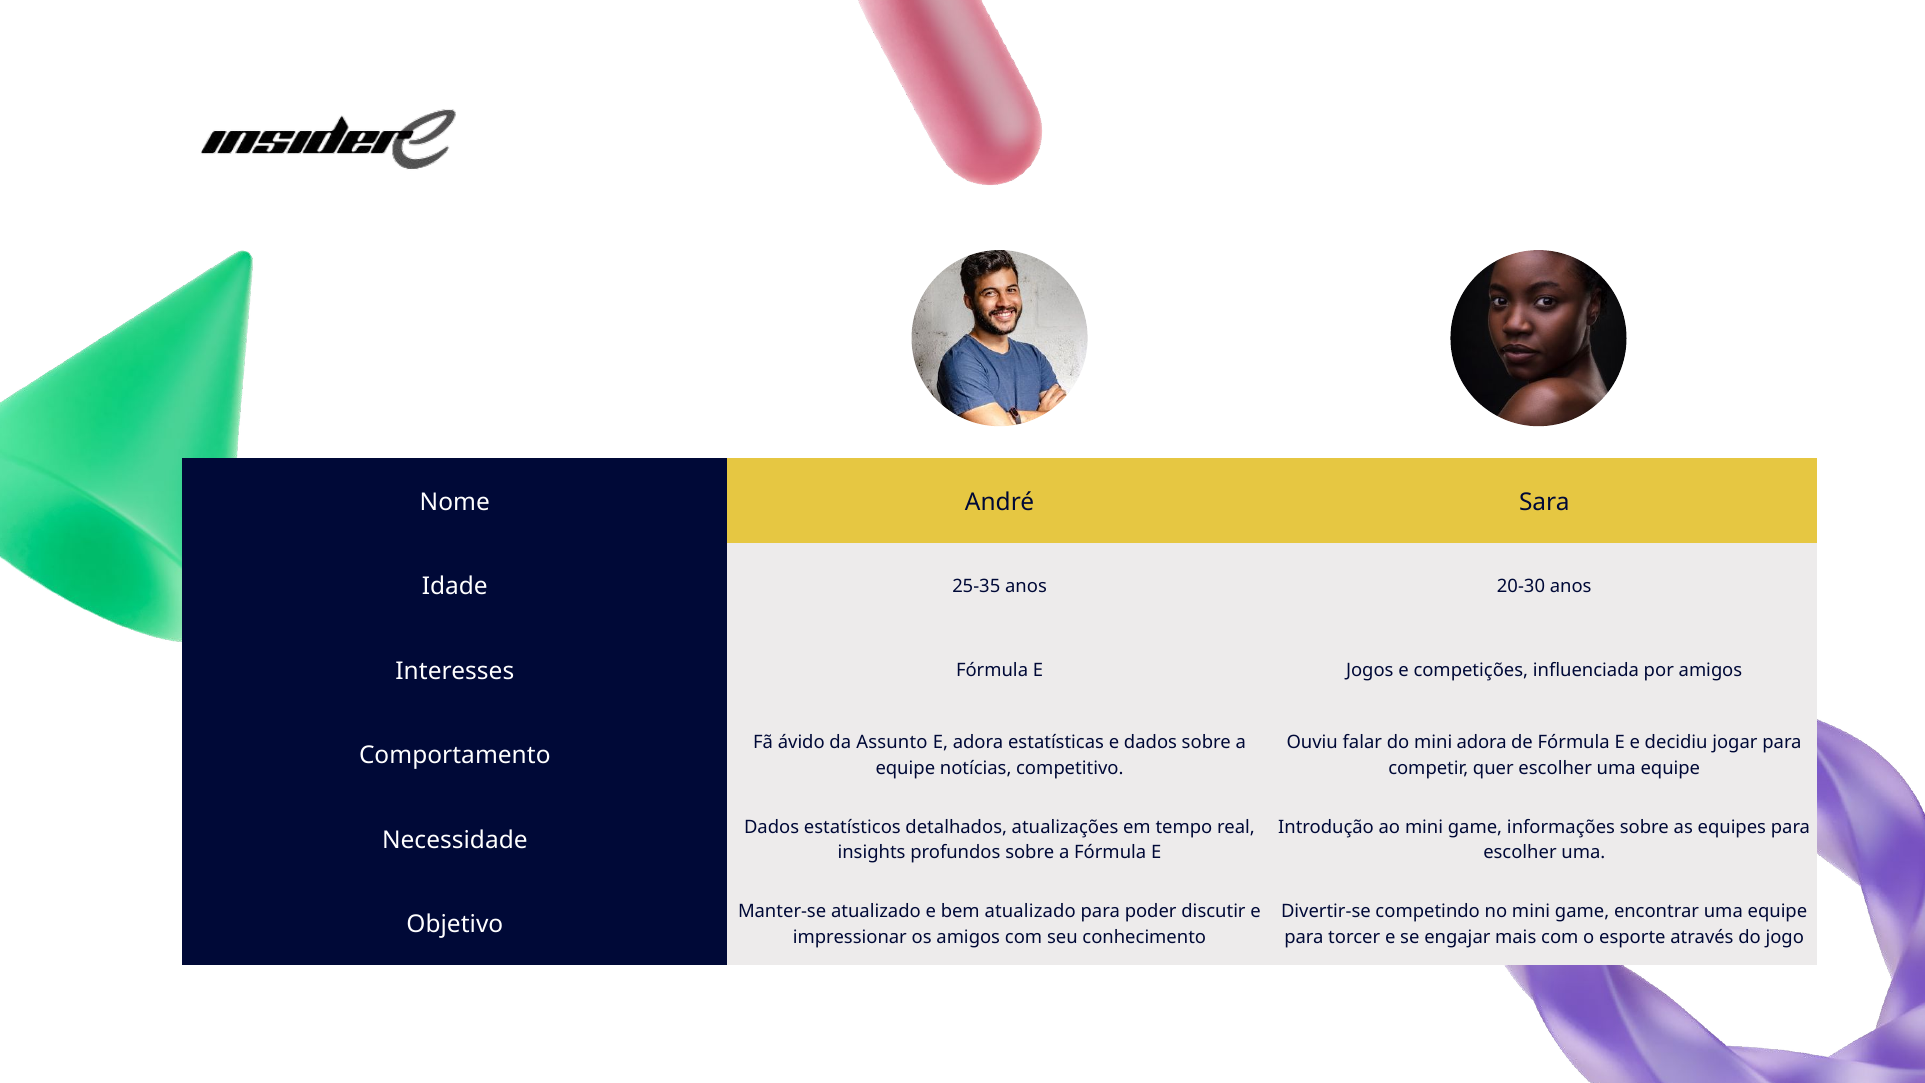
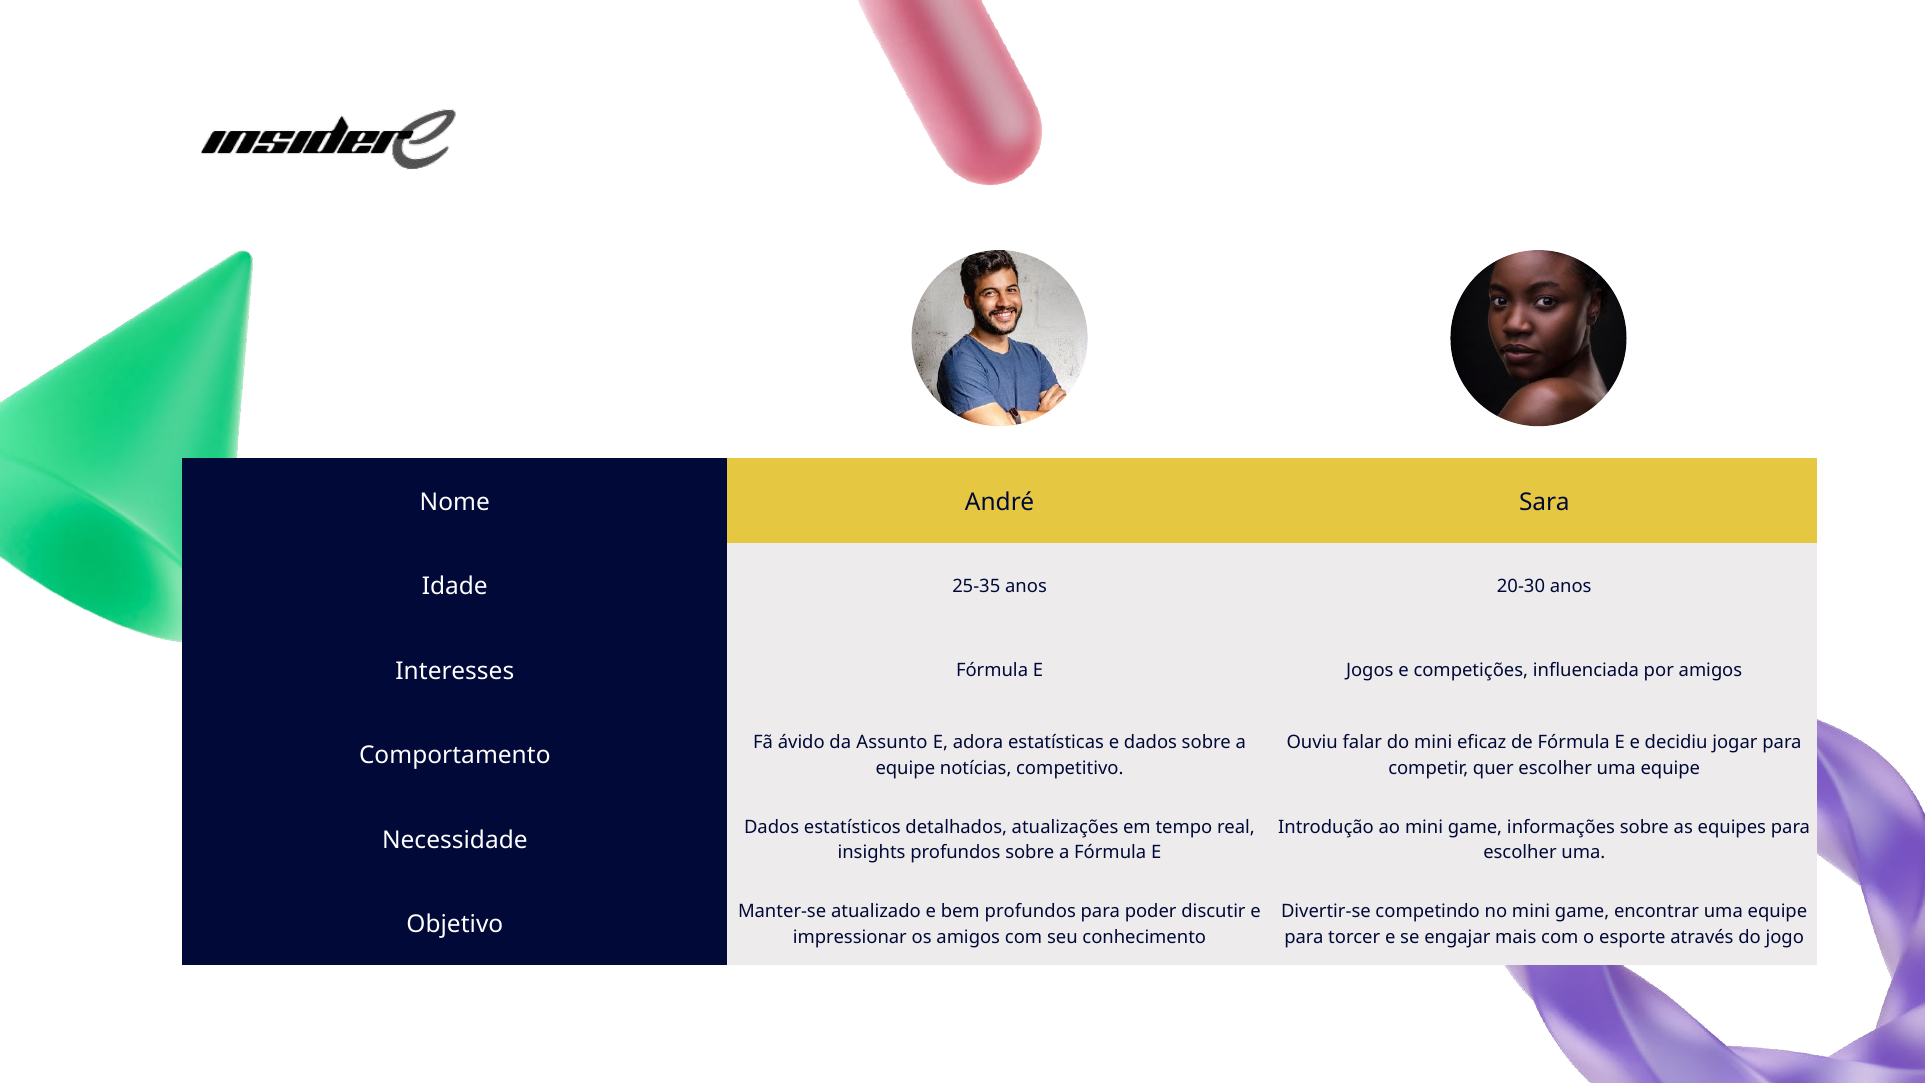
mini adora: adora -> eficaz
bem atualizado: atualizado -> profundos
